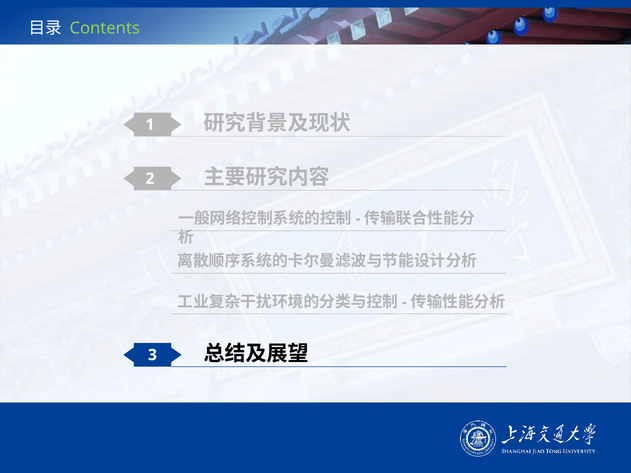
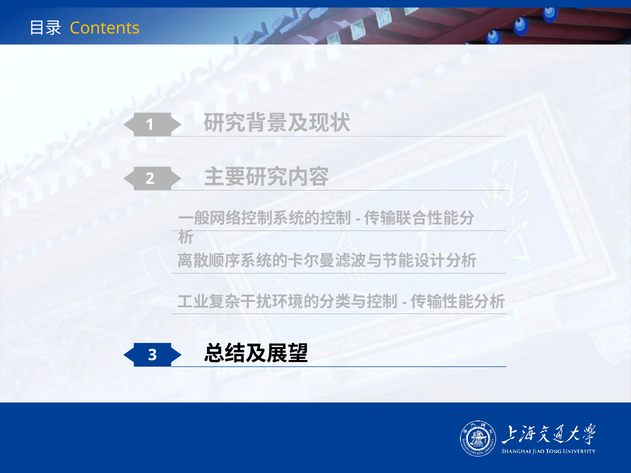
Contents colour: light green -> yellow
